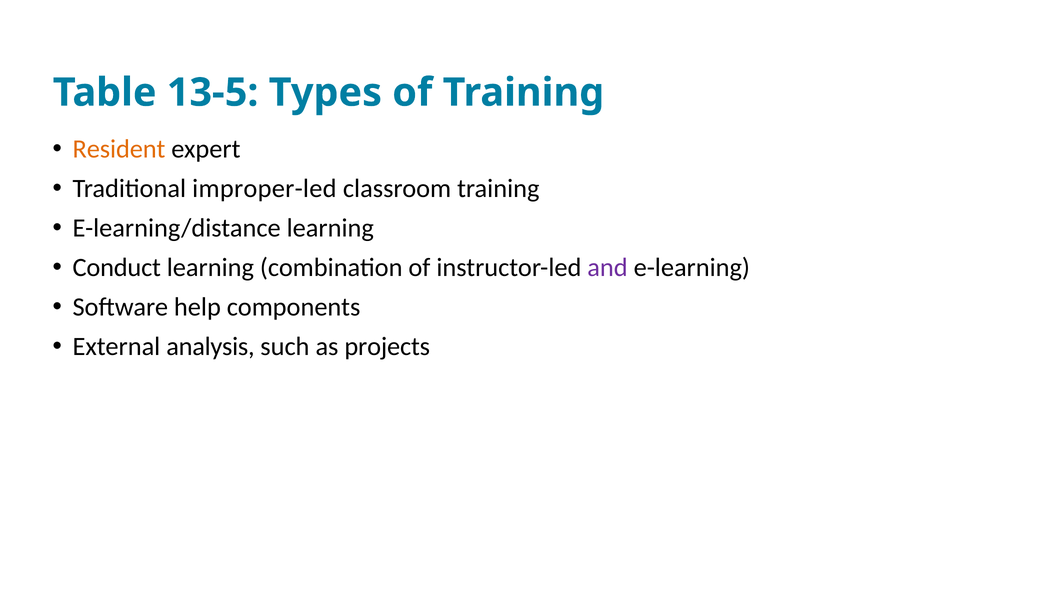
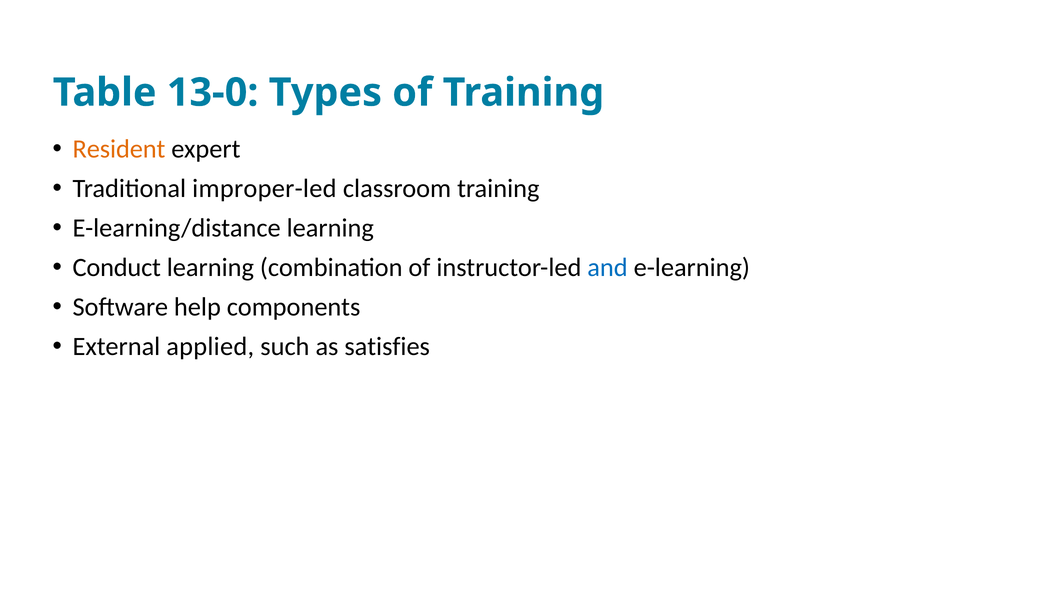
13-5: 13-5 -> 13-0
and colour: purple -> blue
analysis: analysis -> applied
projects: projects -> satisfies
